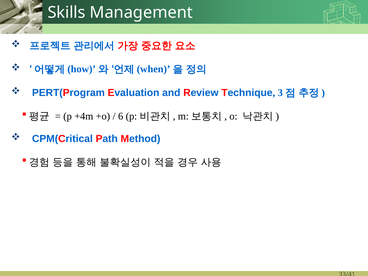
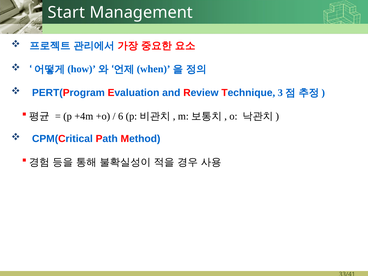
Skills: Skills -> Start
